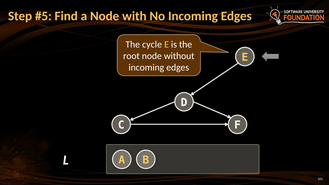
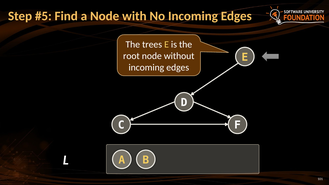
cycle: cycle -> trees
